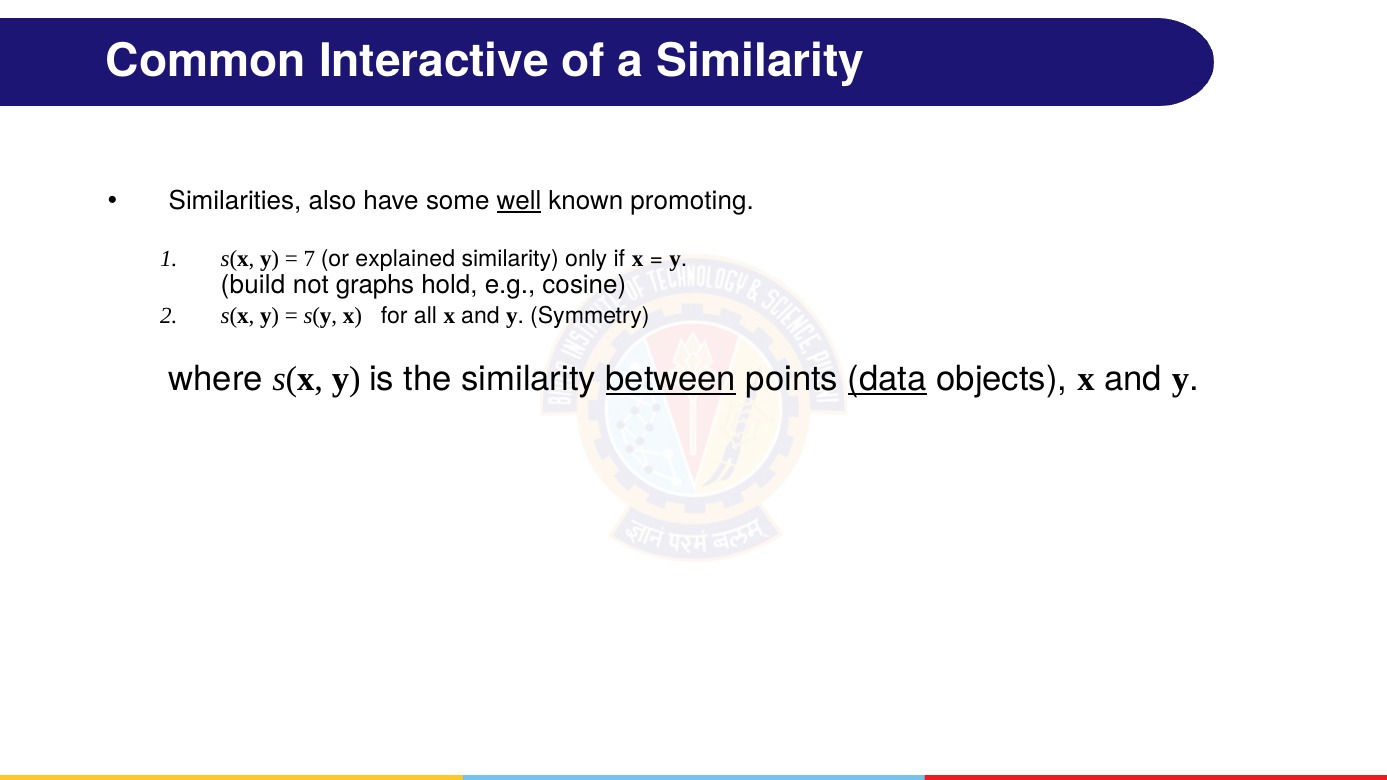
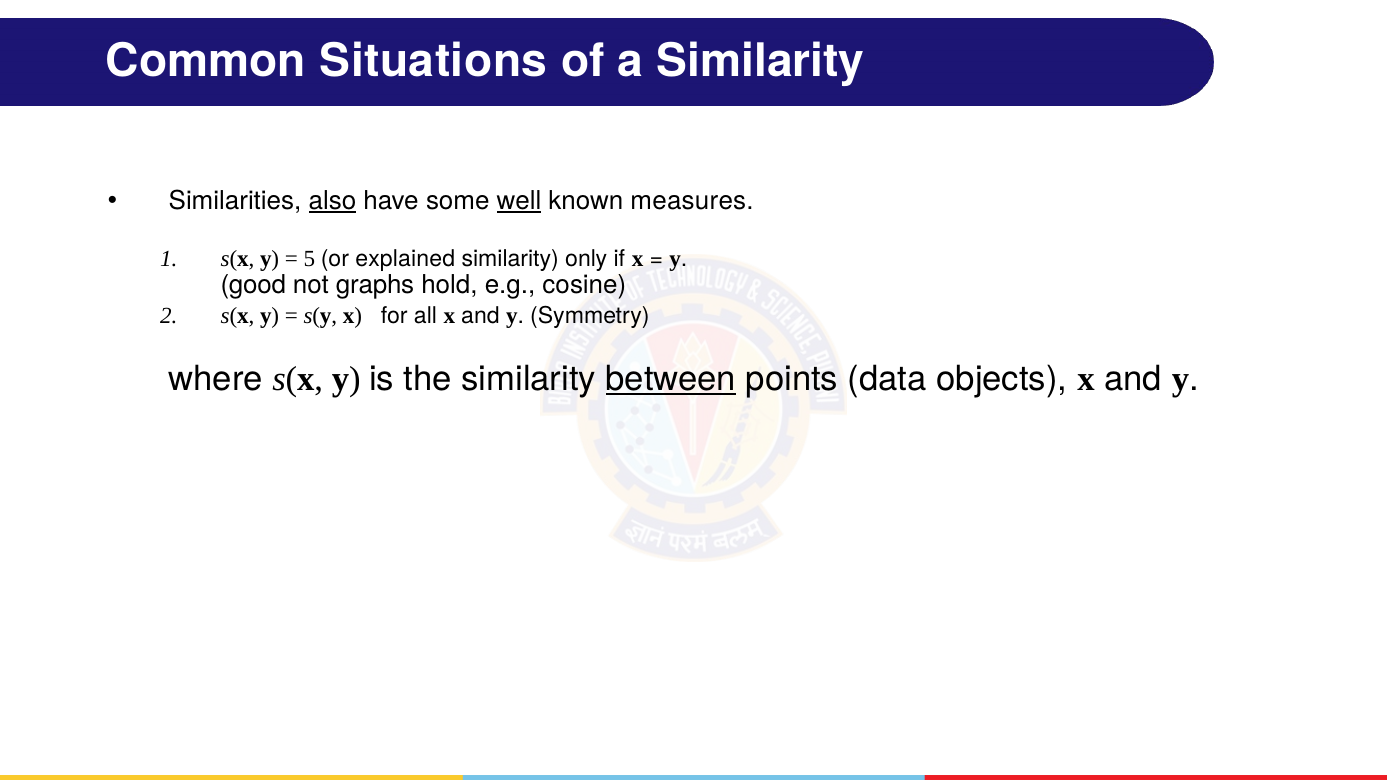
Interactive: Interactive -> Situations
also underline: none -> present
promoting: promoting -> measures
7: 7 -> 5
build: build -> good
data underline: present -> none
